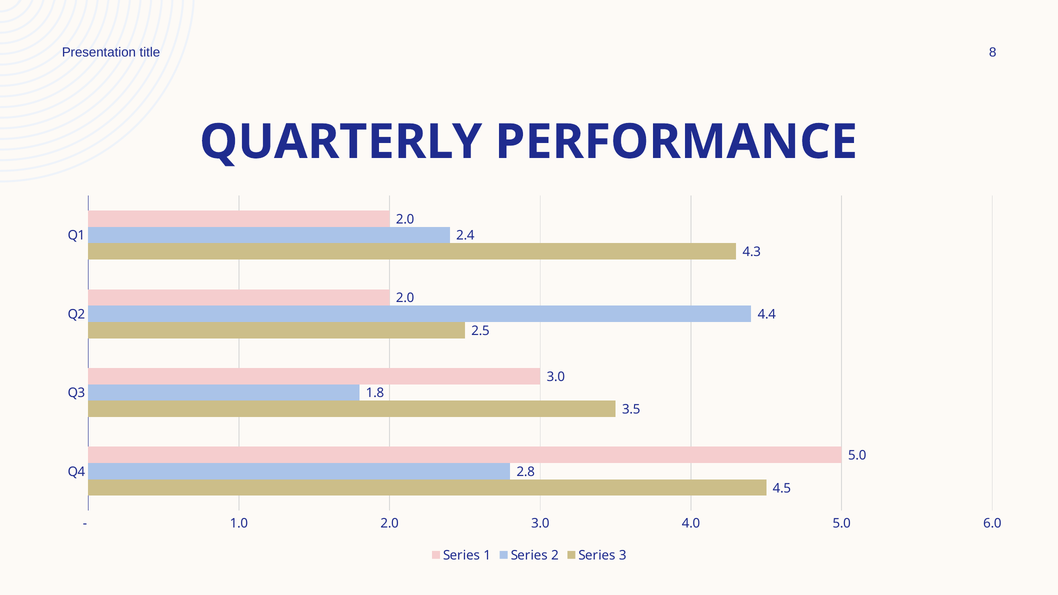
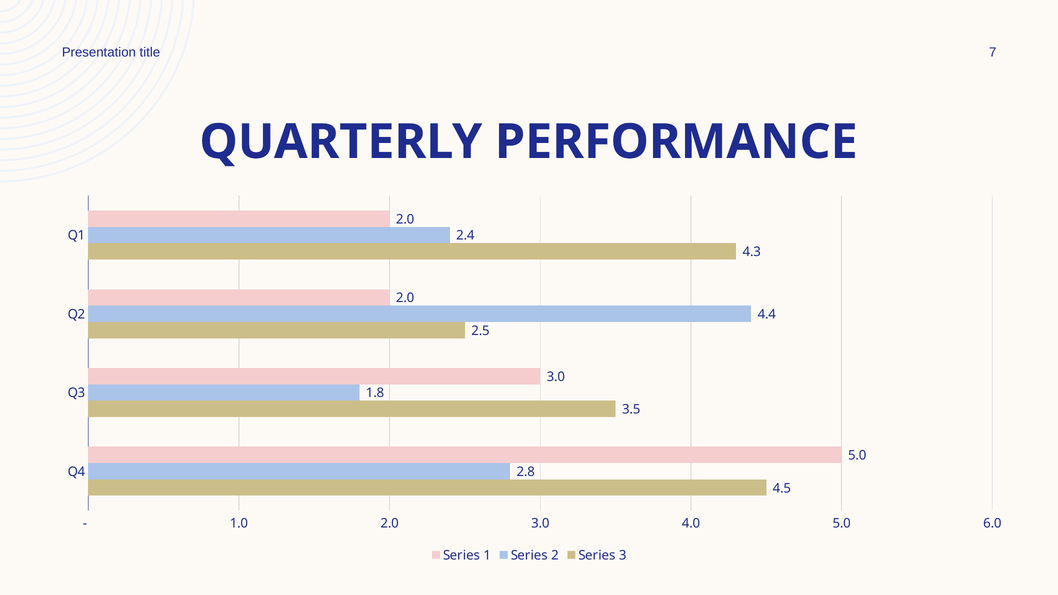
8: 8 -> 7
